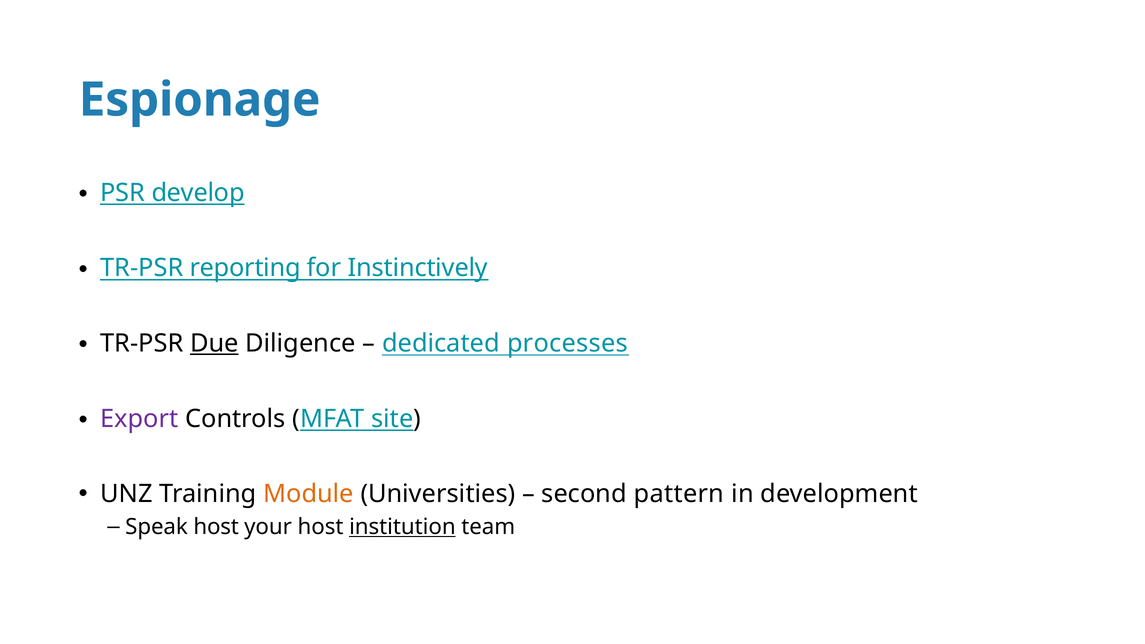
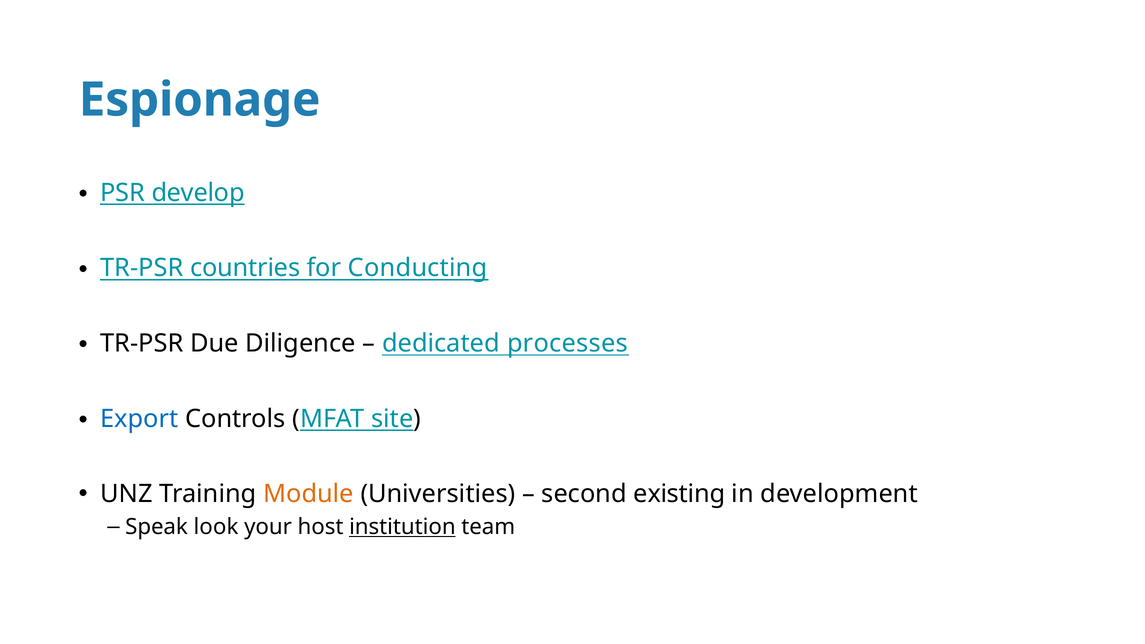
reporting: reporting -> countries
Instinctively: Instinctively -> Conducting
Due underline: present -> none
Export colour: purple -> blue
pattern: pattern -> existing
Speak host: host -> look
